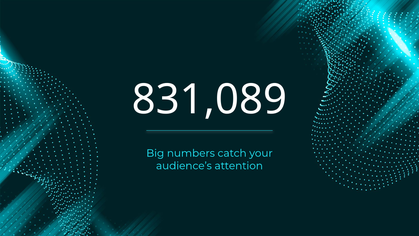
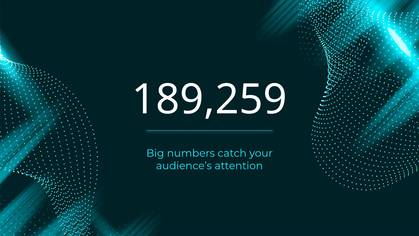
831,089: 831,089 -> 189,259
